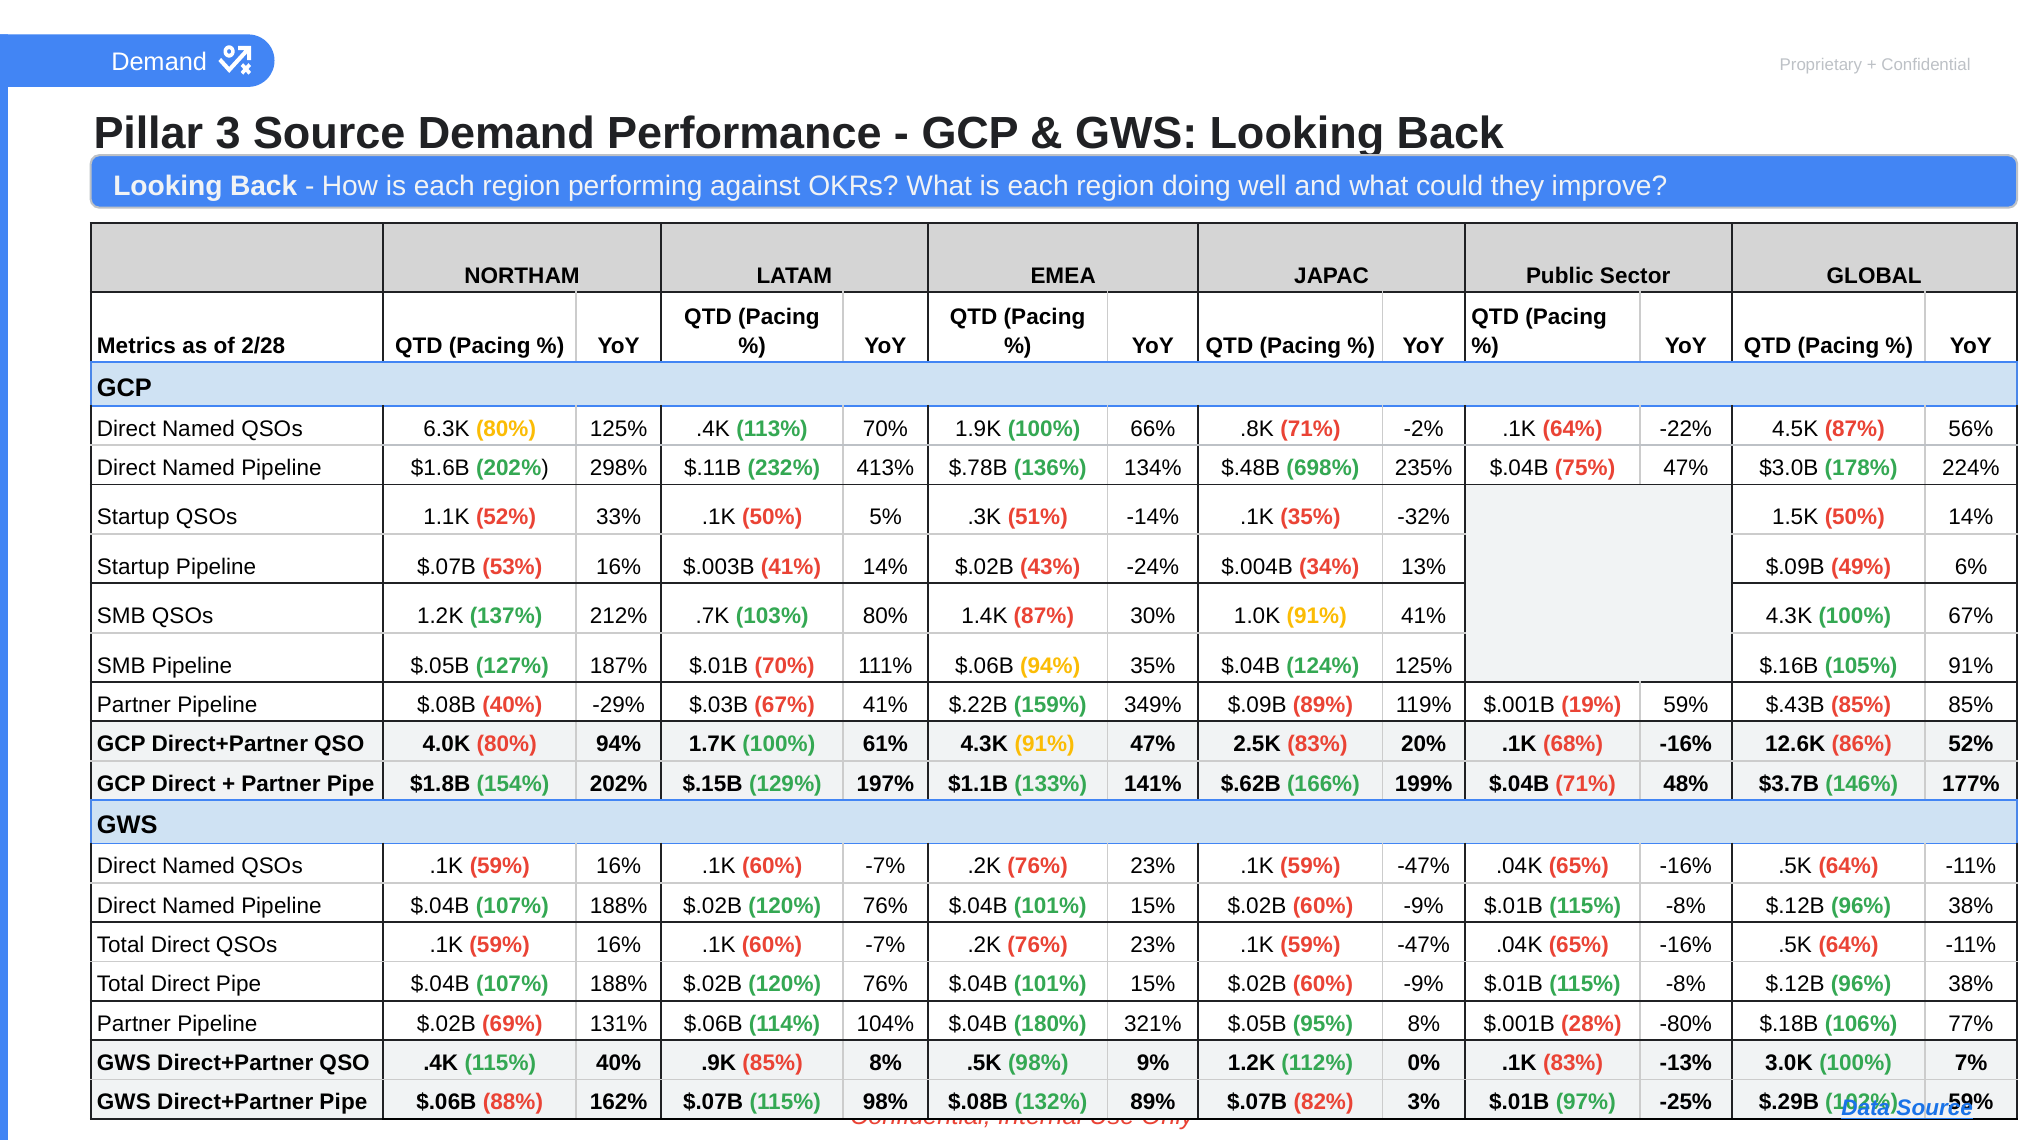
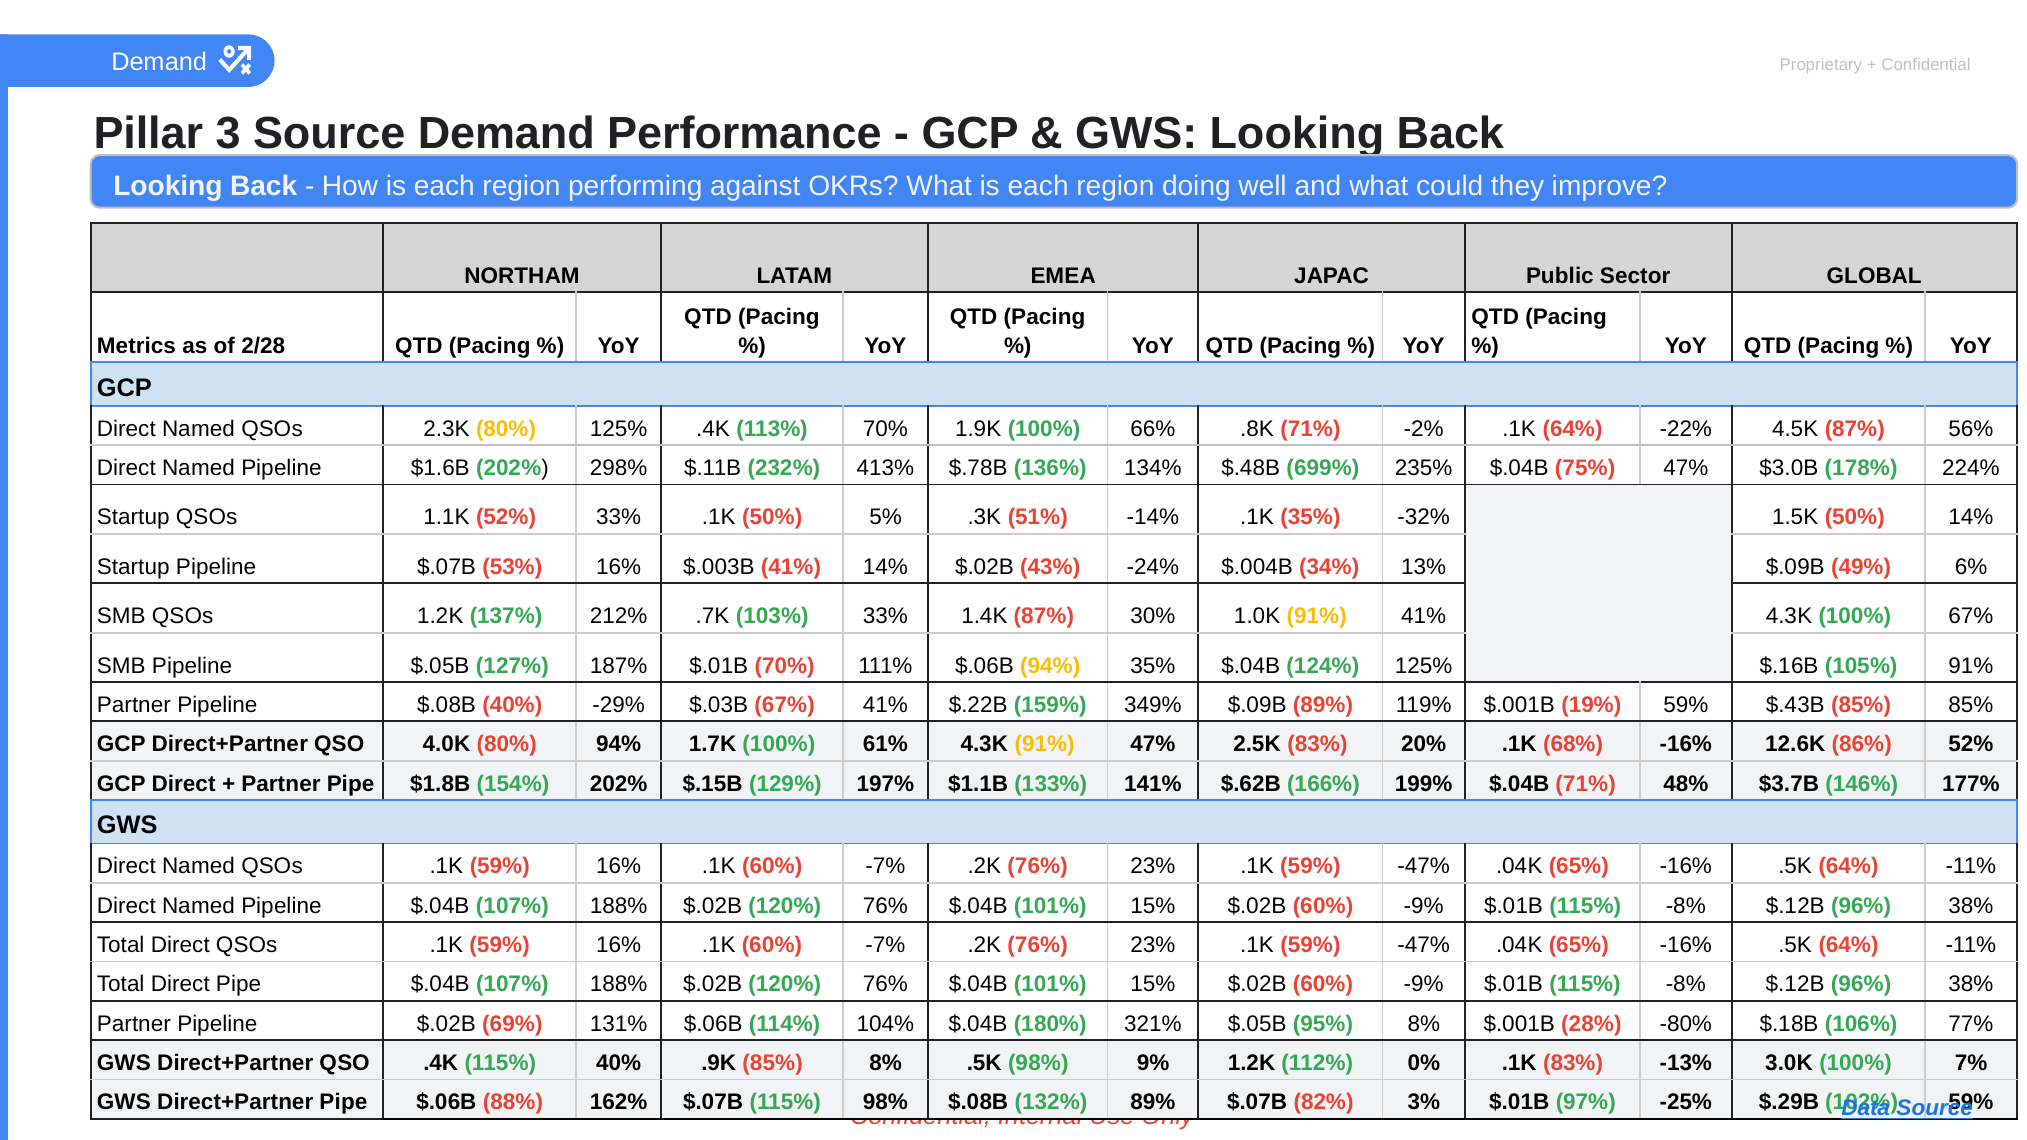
6.3K: 6.3K -> 2.3K
698%: 698% -> 699%
103% 80%: 80% -> 33%
